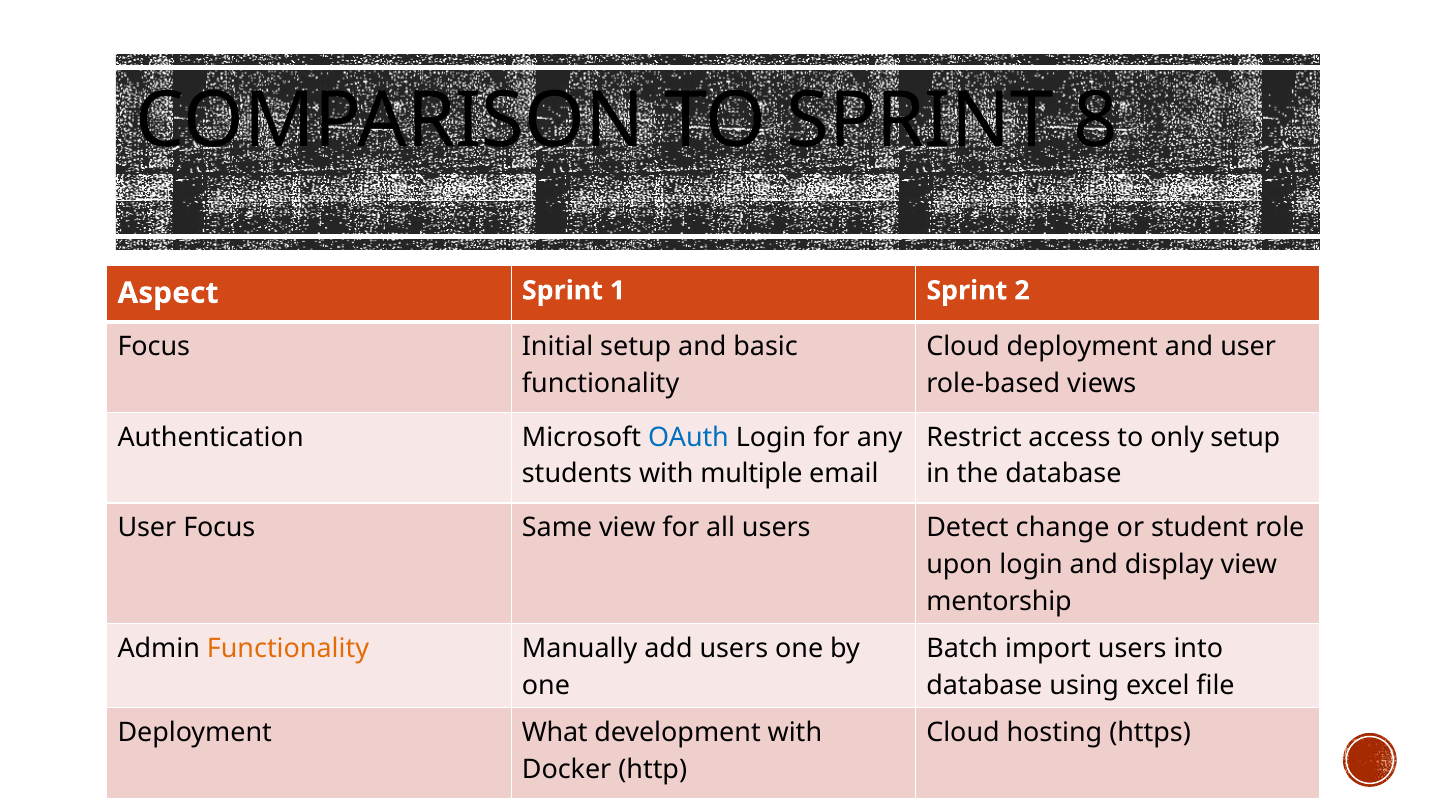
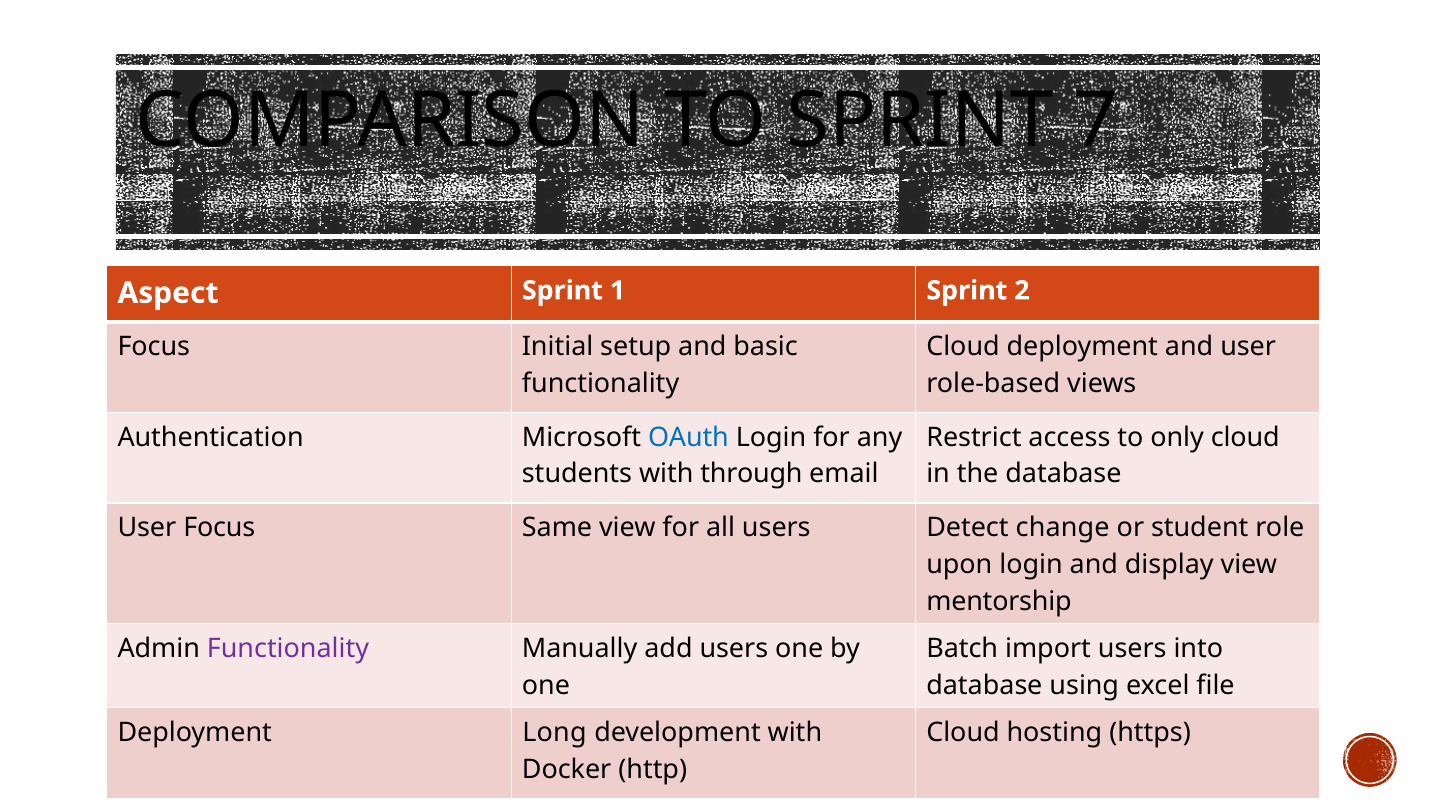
8: 8 -> 7
only setup: setup -> cloud
multiple: multiple -> through
Functionality at (288, 649) colour: orange -> purple
What: What -> Long
